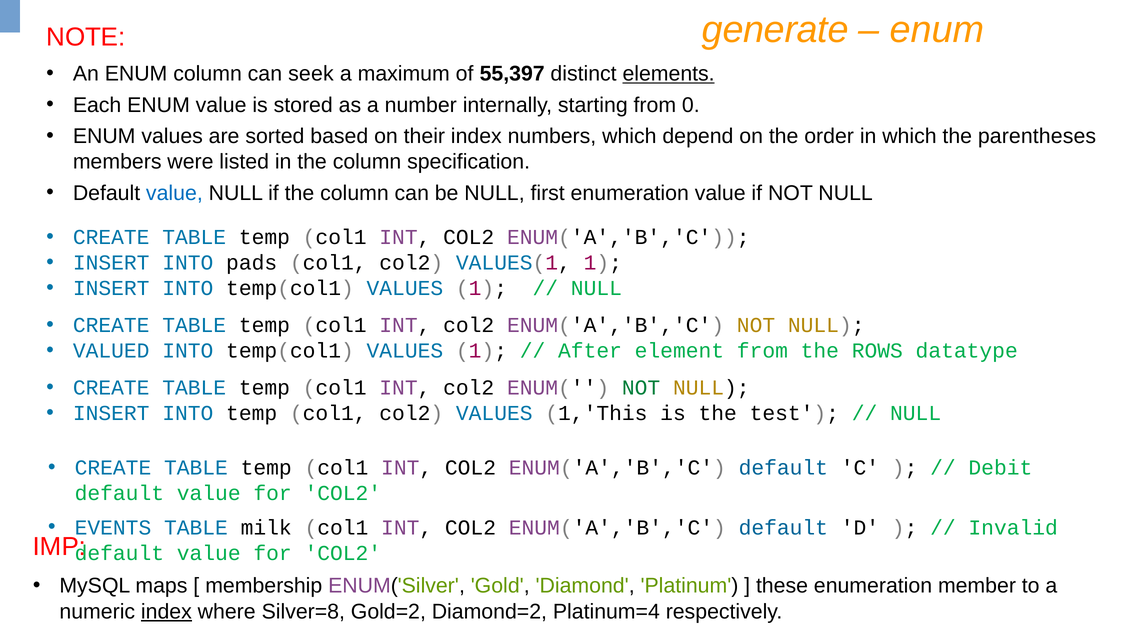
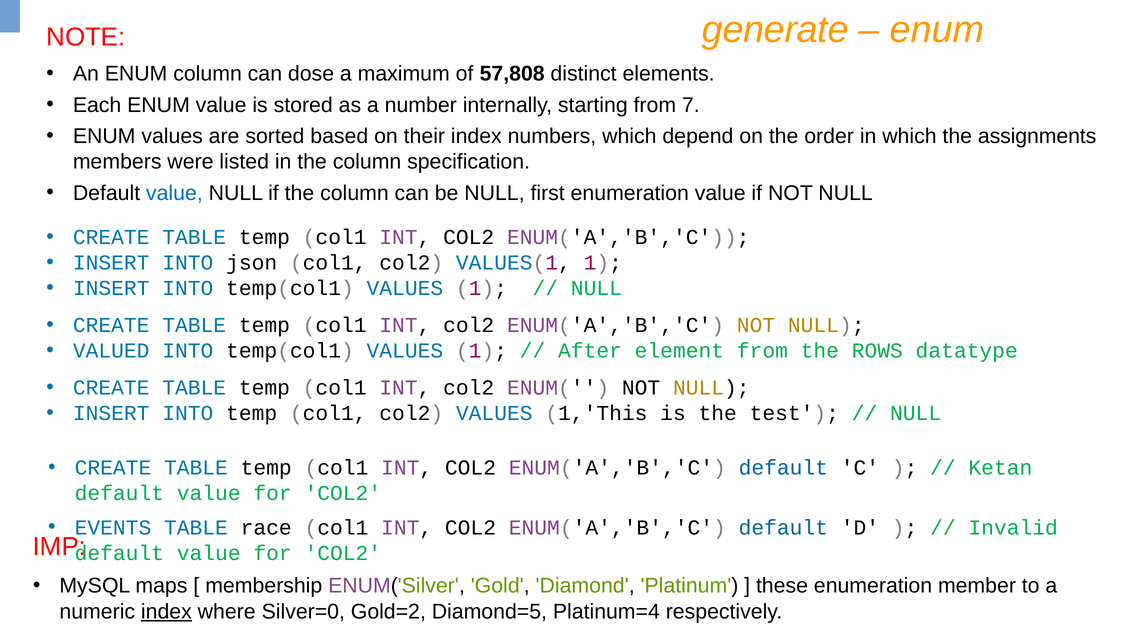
seek: seek -> dose
55,397: 55,397 -> 57,808
elements underline: present -> none
0: 0 -> 7
parentheses: parentheses -> assignments
pads: pads -> json
NOT at (641, 387) colour: green -> black
Debit: Debit -> Ketan
milk: milk -> race
Silver=8: Silver=8 -> Silver=0
Diamond=2: Diamond=2 -> Diamond=5
